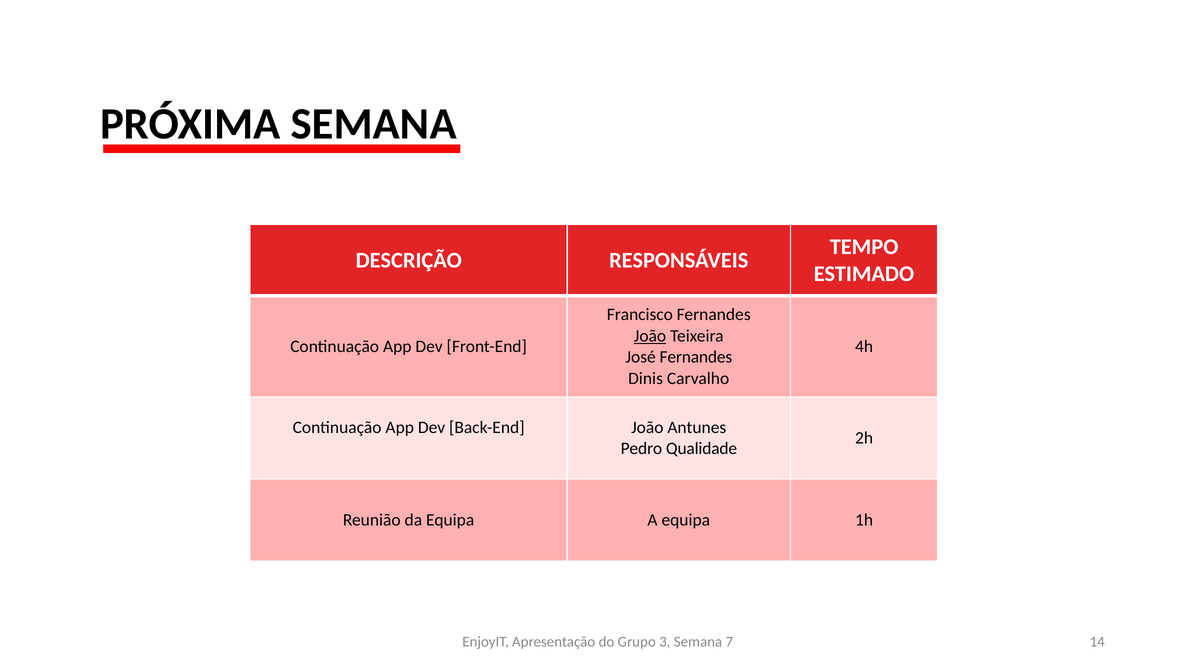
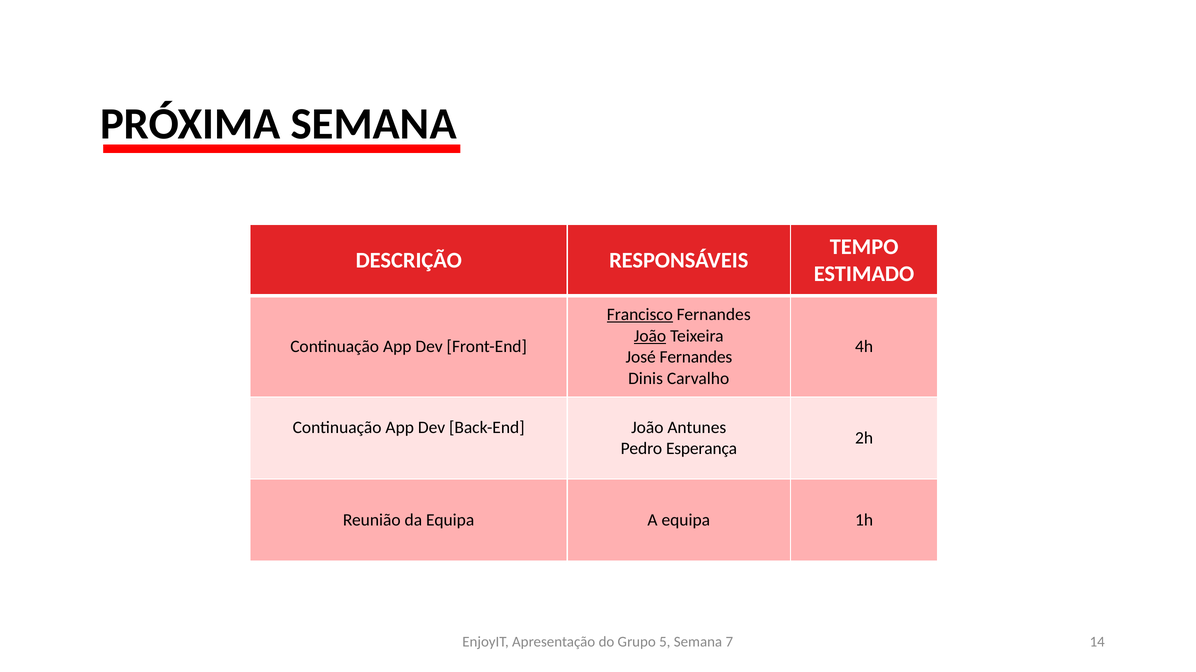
Francisco underline: none -> present
Qualidade: Qualidade -> Esperança
3: 3 -> 5
